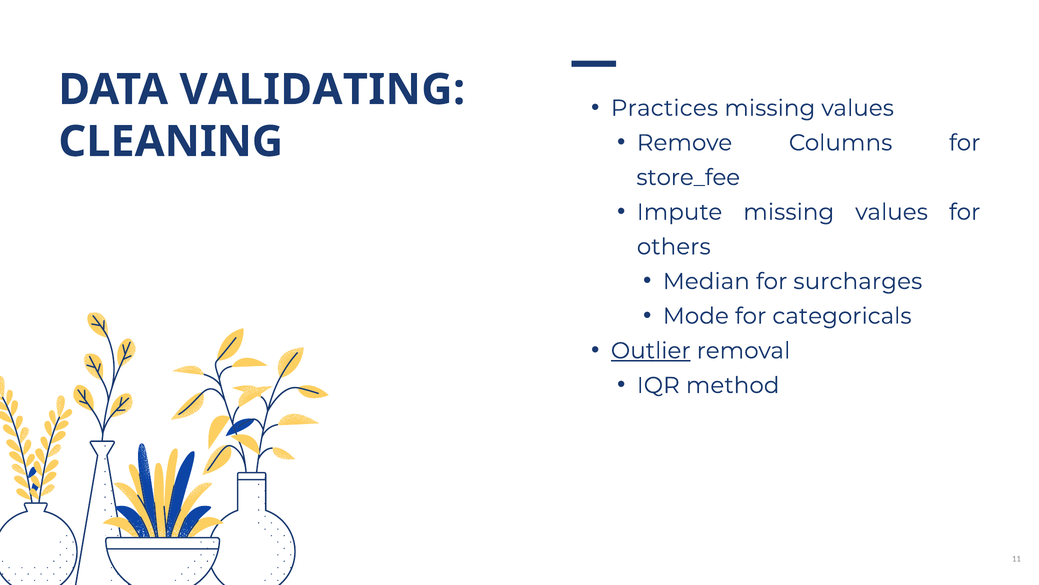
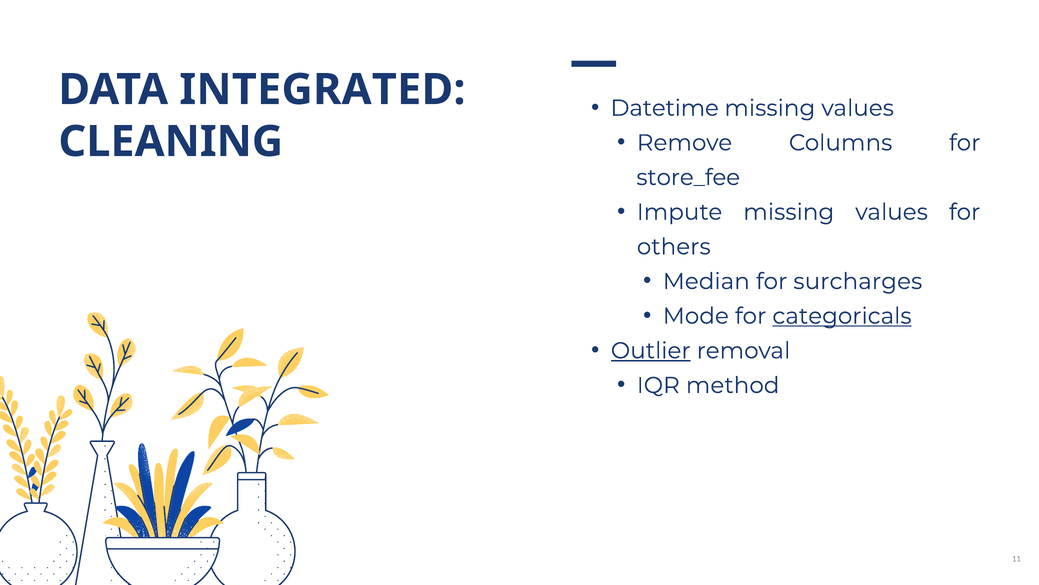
VALIDATING: VALIDATING -> INTEGRATED
Practices: Practices -> Datetime
categoricals underline: none -> present
